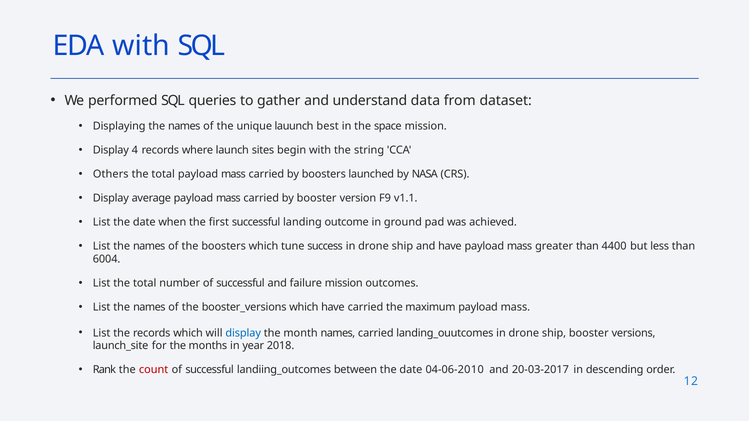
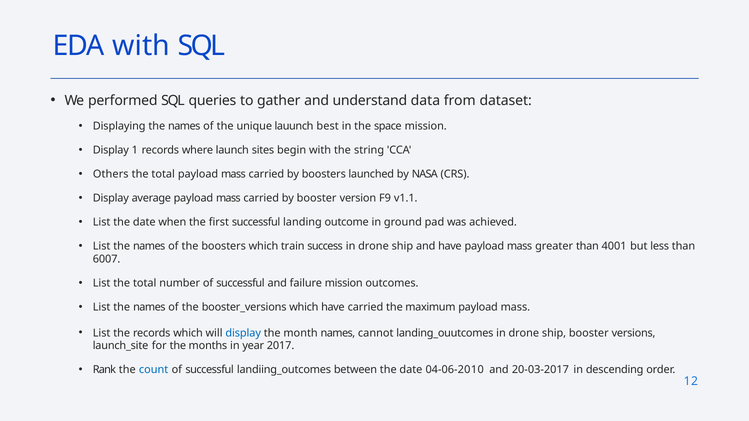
4: 4 -> 1
tune: tune -> train
4400: 4400 -> 4001
6004: 6004 -> 6007
names carried: carried -> cannot
2018: 2018 -> 2017
count colour: red -> blue
